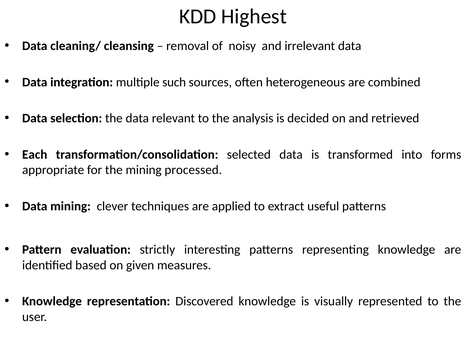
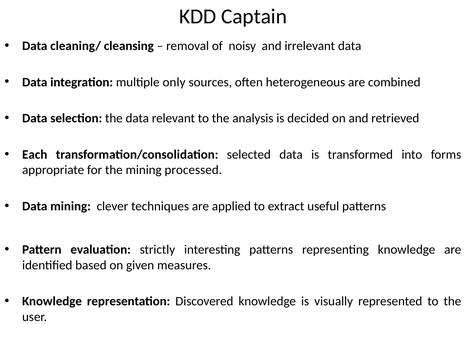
Highest: Highest -> Captain
such: such -> only
